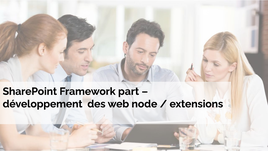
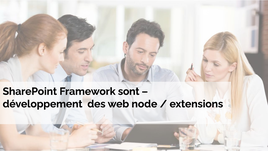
part: part -> sont
